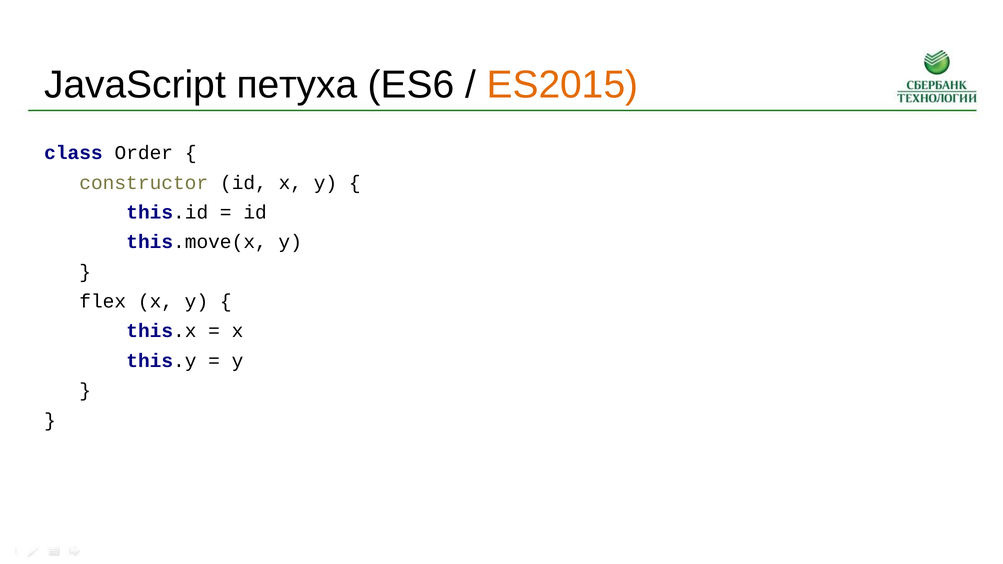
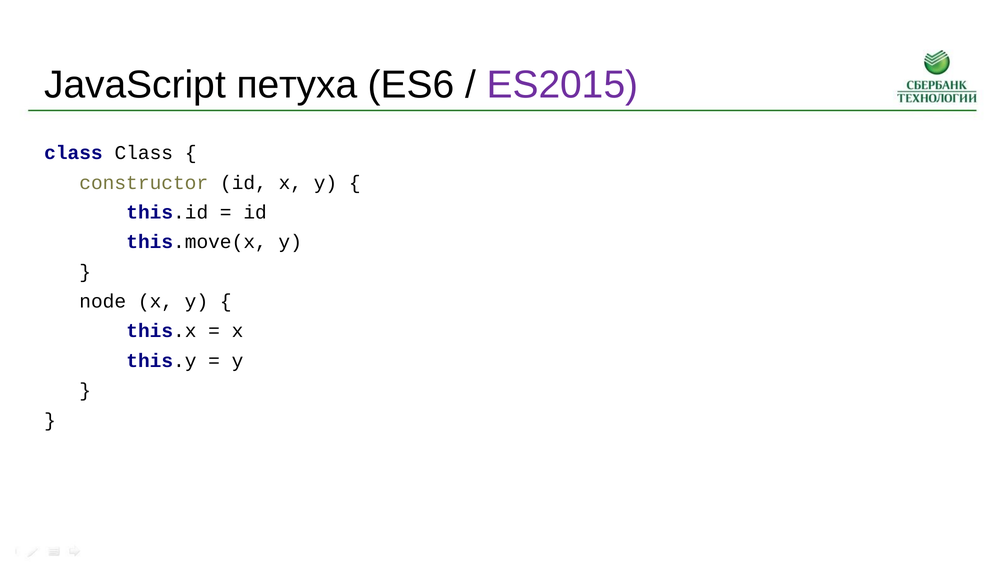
ES2015 colour: orange -> purple
class Order: Order -> Class
flex: flex -> node
